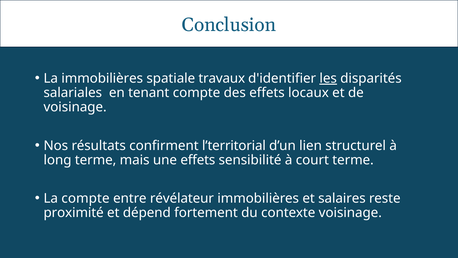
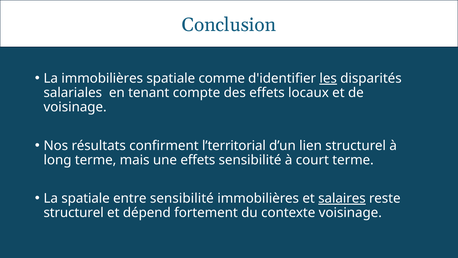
travaux: travaux -> comme
La compte: compte -> spatiale
entre révélateur: révélateur -> sensibilité
salaires underline: none -> present
proximité at (74, 213): proximité -> structurel
